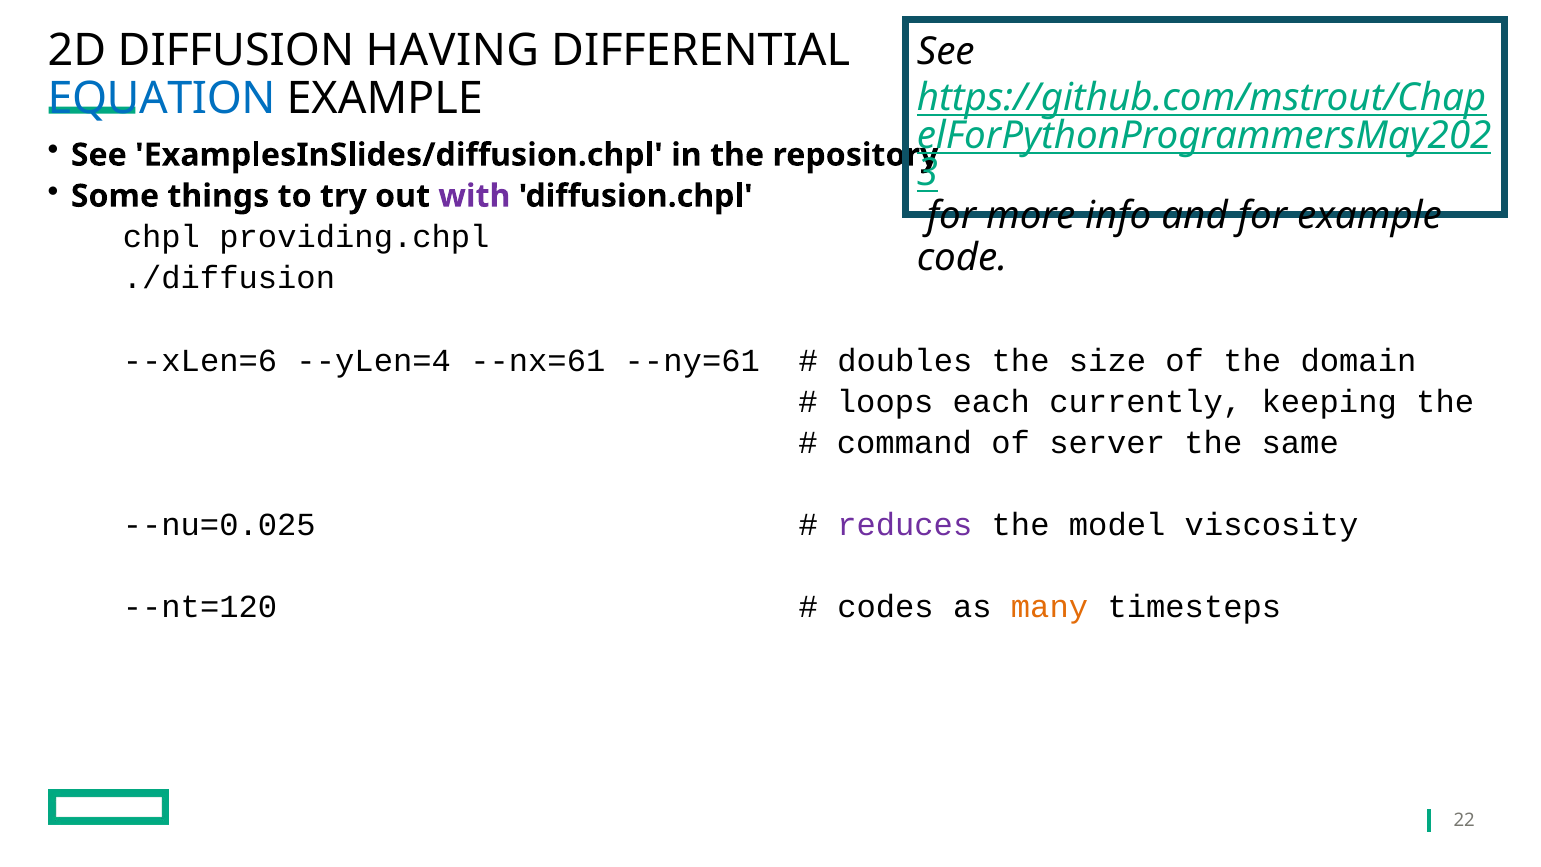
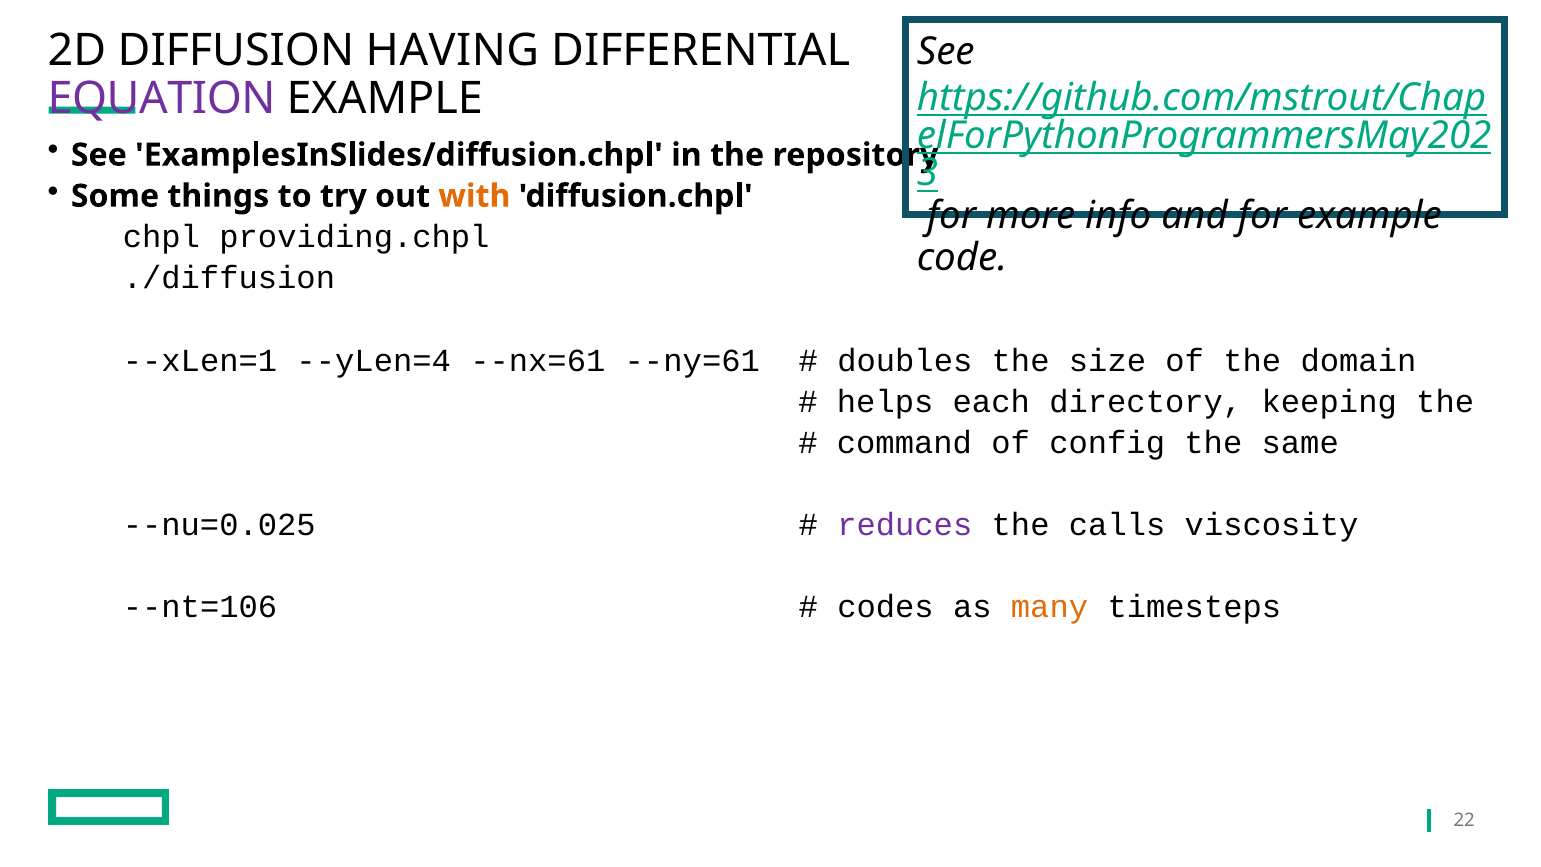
EQUATION colour: blue -> purple
with colour: purple -> orange
--xLen=6: --xLen=6 -> --xLen=1
loops: loops -> helps
currently: currently -> directory
server: server -> config
model: model -> calls
--nt=120: --nt=120 -> --nt=106
